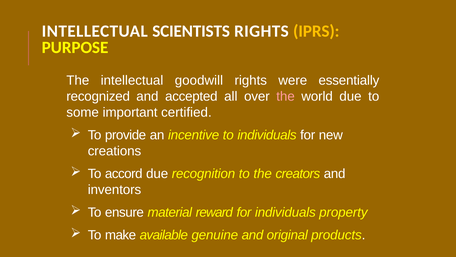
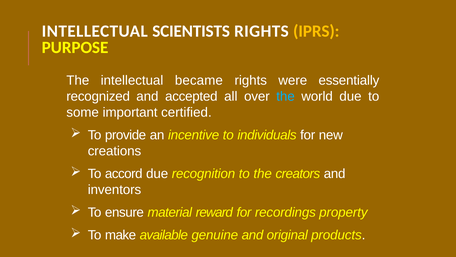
goodwill: goodwill -> became
the at (286, 96) colour: pink -> light blue
for individuals: individuals -> recordings
